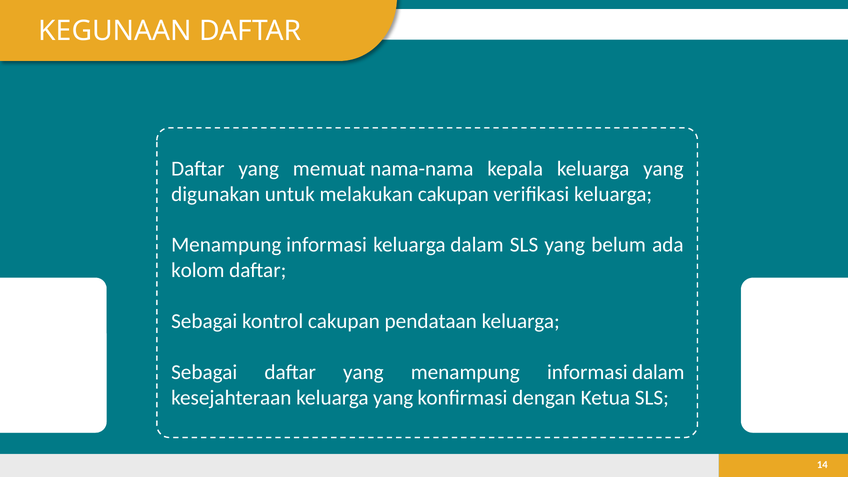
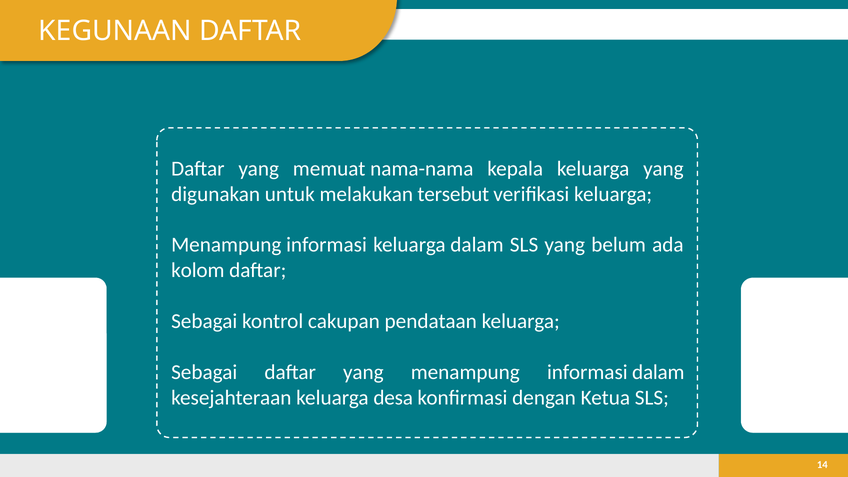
melakukan cakupan: cakupan -> tersebut
kesejahteraan keluarga yang: yang -> desa
